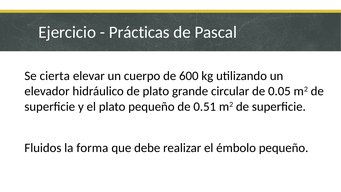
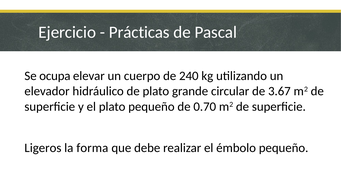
cierta: cierta -> ocupa
600: 600 -> 240
0.05: 0.05 -> 3.67
0.51: 0.51 -> 0.70
Fluidos: Fluidos -> Ligeros
